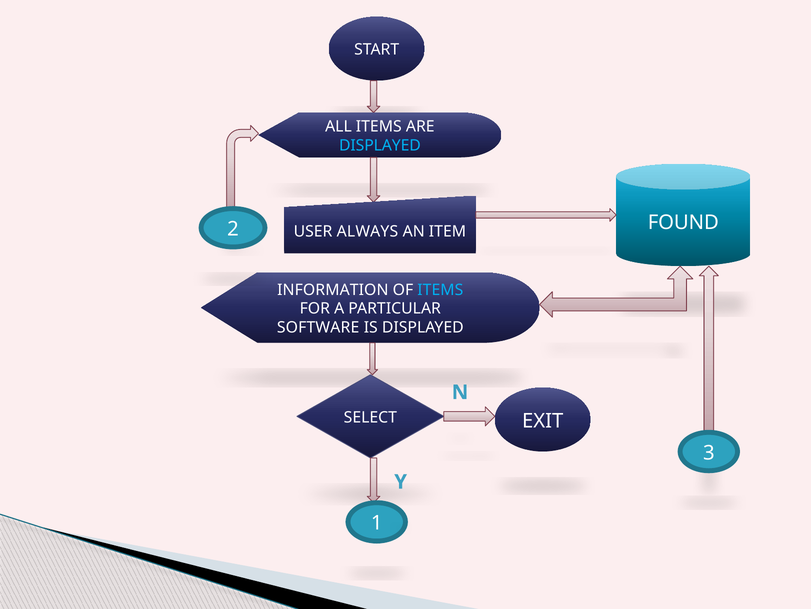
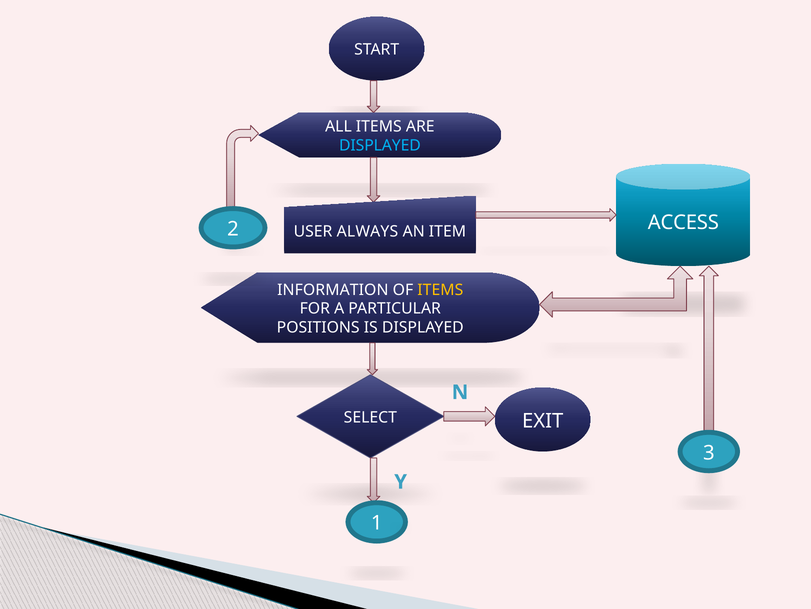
FOUND: FOUND -> ACCESS
ITEMS at (440, 289) colour: light blue -> yellow
SOFTWARE: SOFTWARE -> POSITIONS
